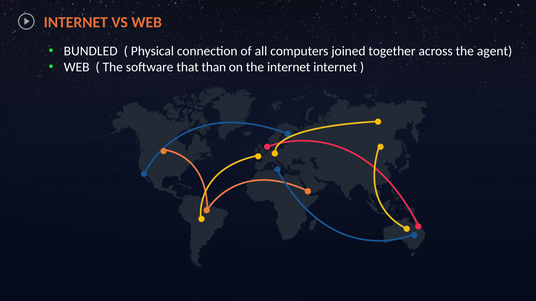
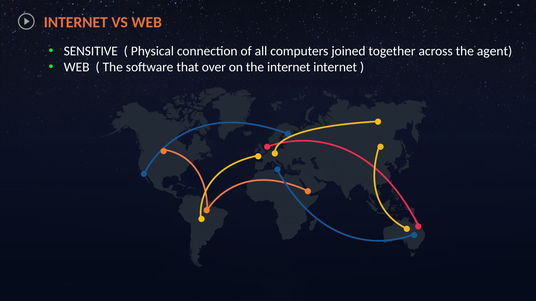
BUNDLED: BUNDLED -> SENSITIVE
than: than -> over
